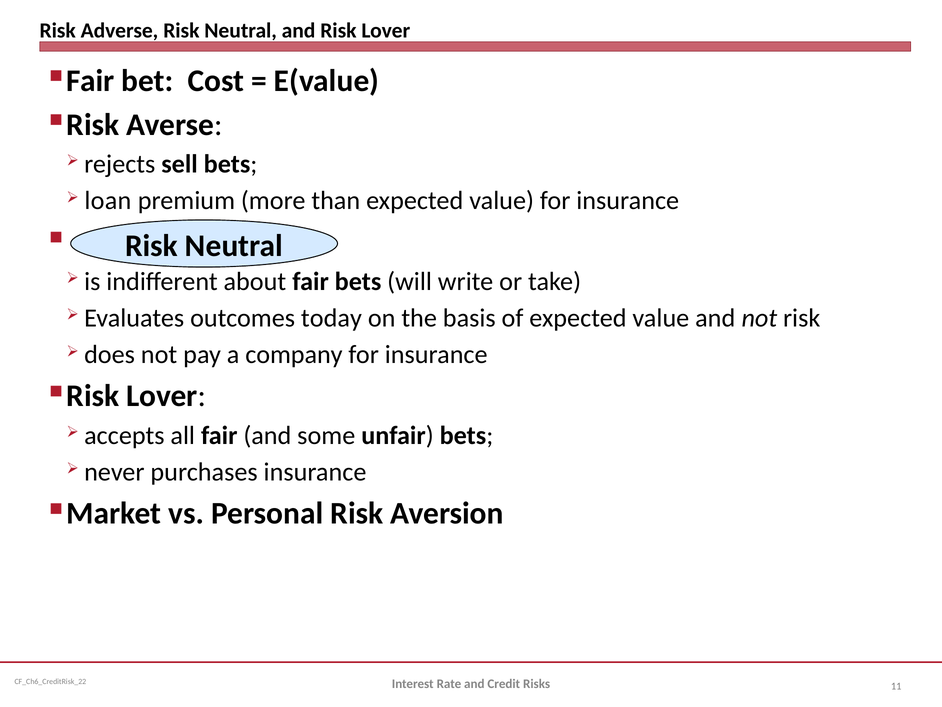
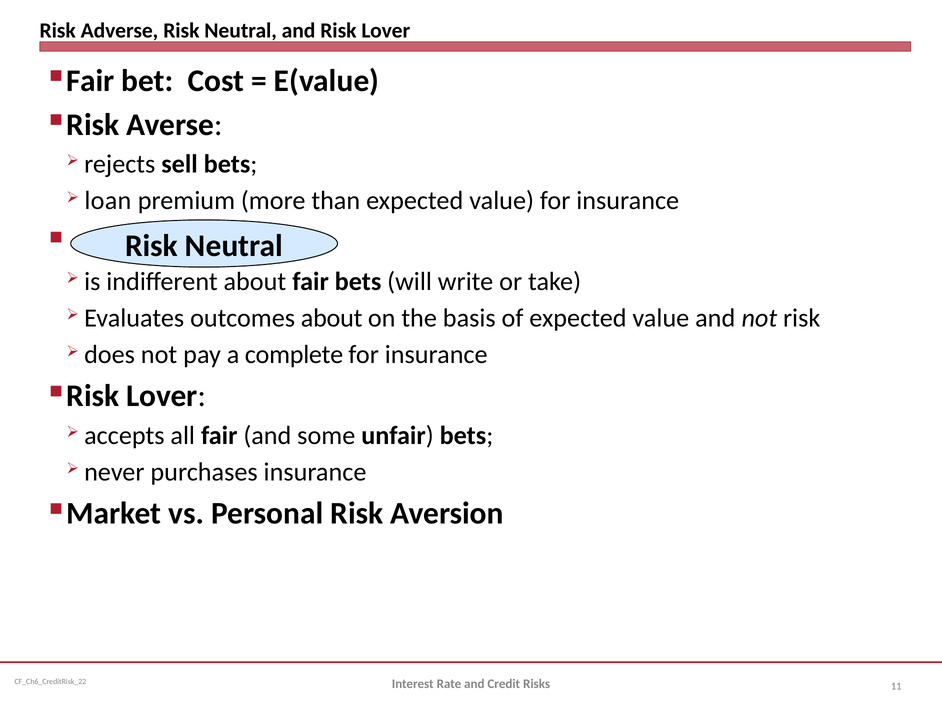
outcomes today: today -> about
company: company -> complete
